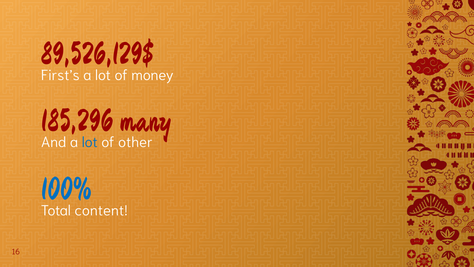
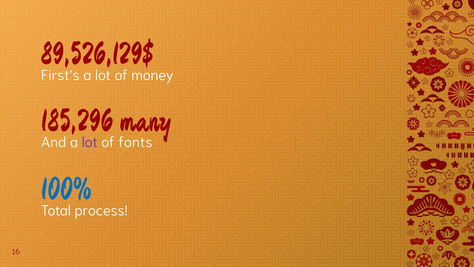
lot at (90, 142) colour: blue -> purple
other: other -> fonts
content: content -> process
